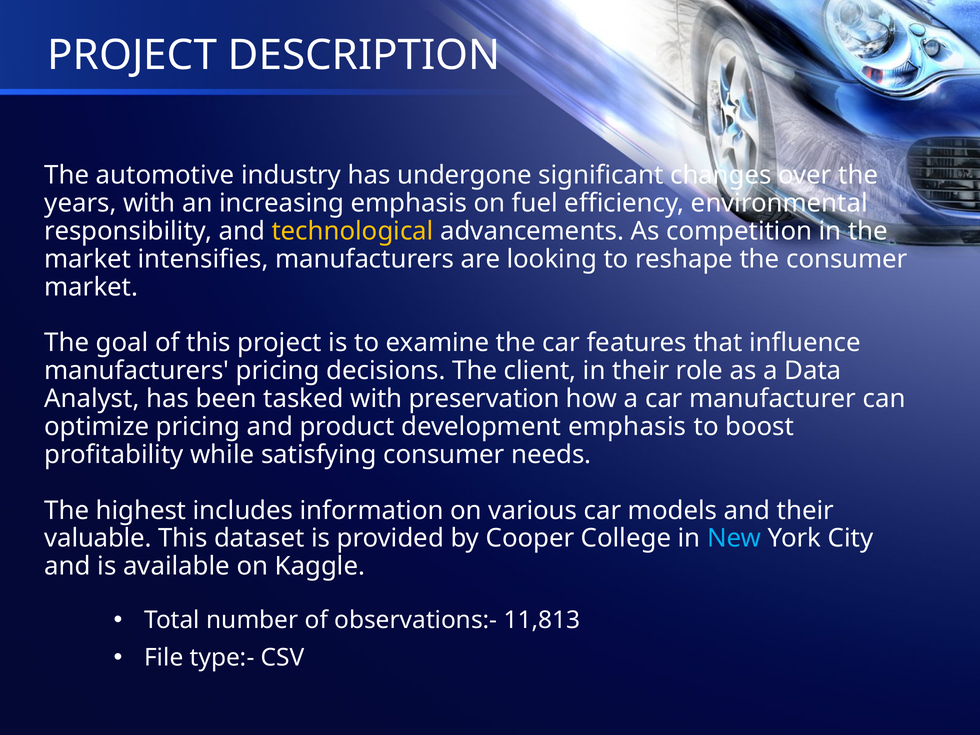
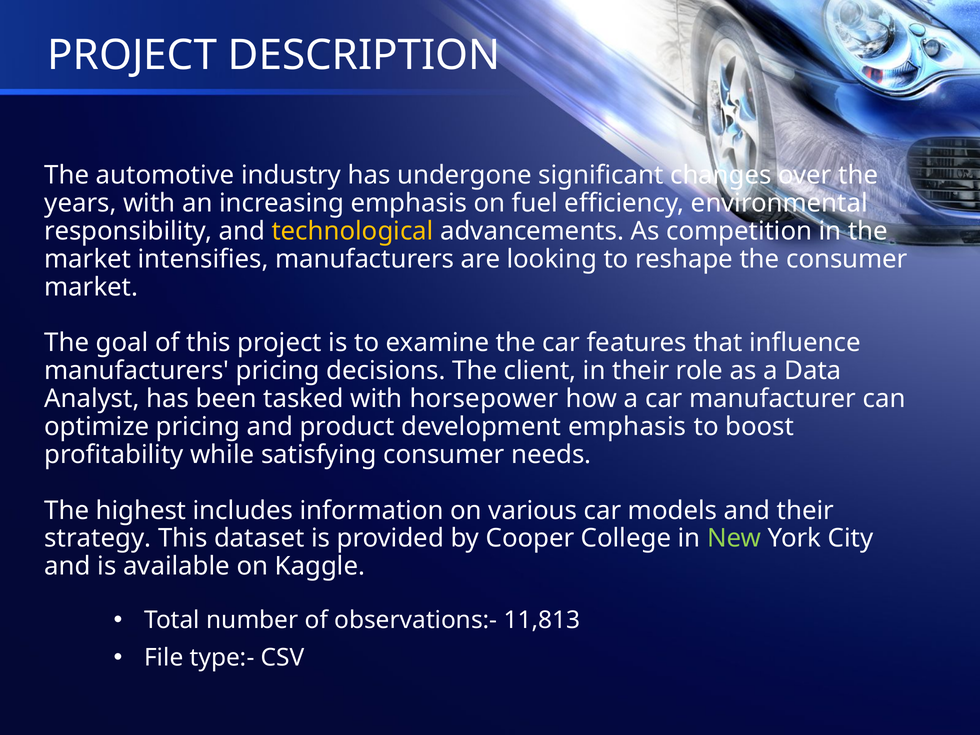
preservation: preservation -> horsepower
valuable: valuable -> strategy
New colour: light blue -> light green
